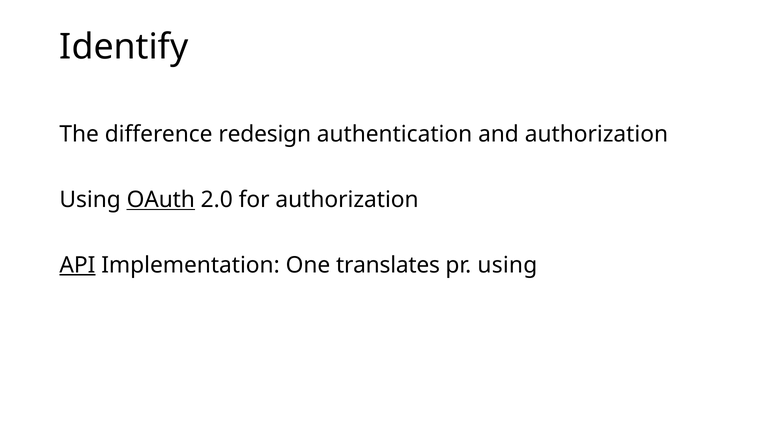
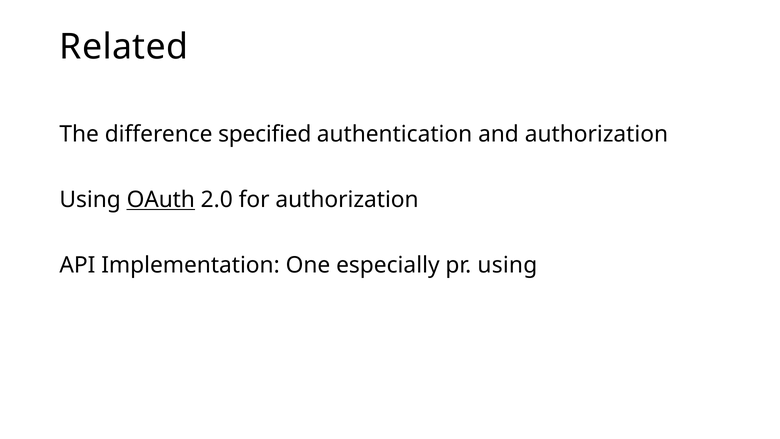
Identify: Identify -> Related
redesign: redesign -> specified
API underline: present -> none
translates: translates -> especially
